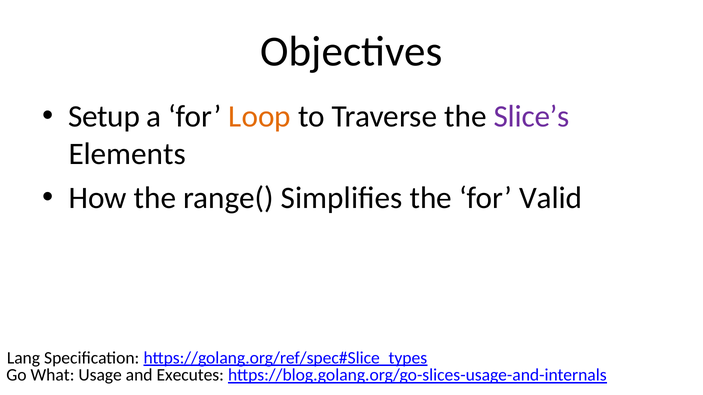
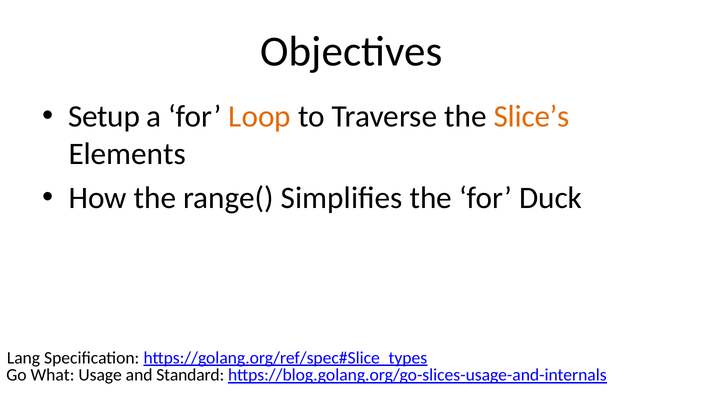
Slice’s colour: purple -> orange
Valid: Valid -> Duck
Executes: Executes -> Standard
